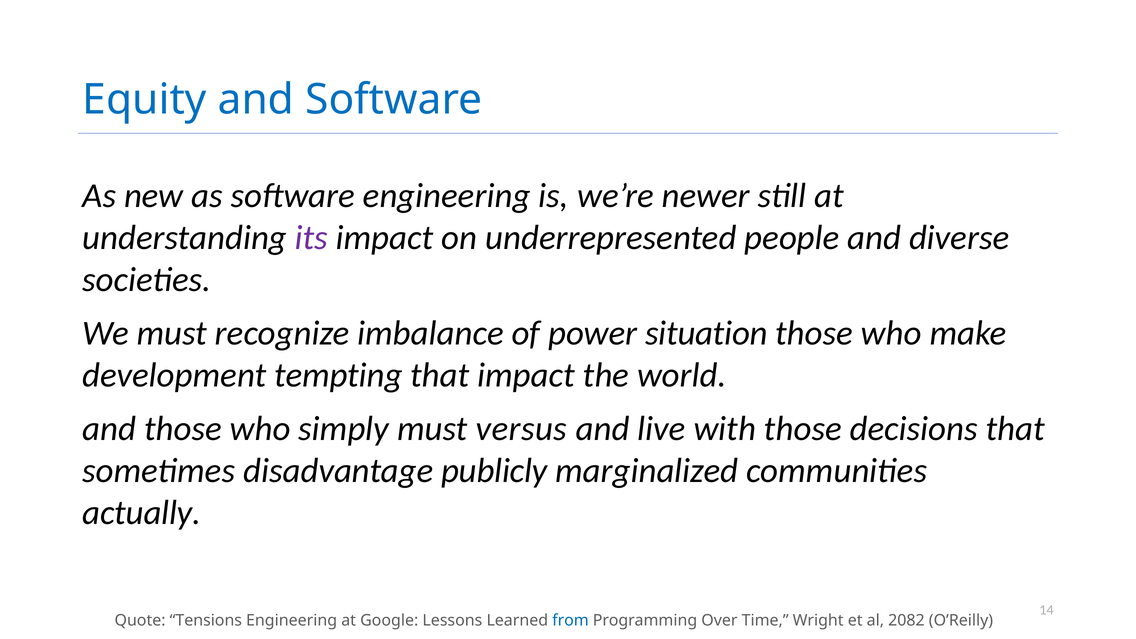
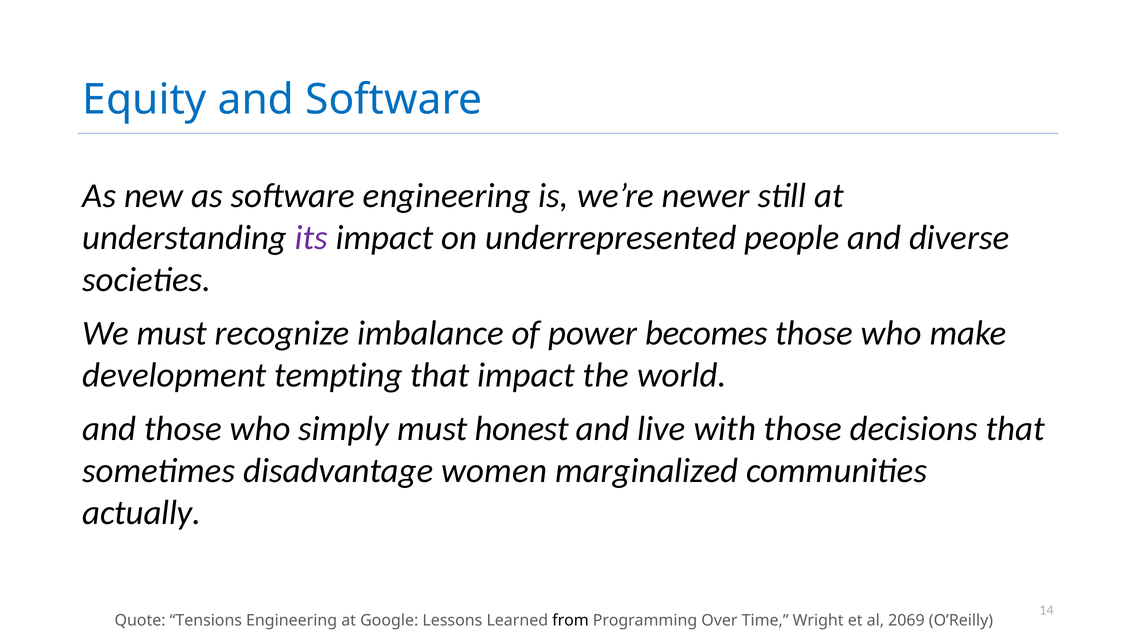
situation: situation -> becomes
versus: versus -> honest
publicly: publicly -> women
from colour: blue -> black
2082: 2082 -> 2069
